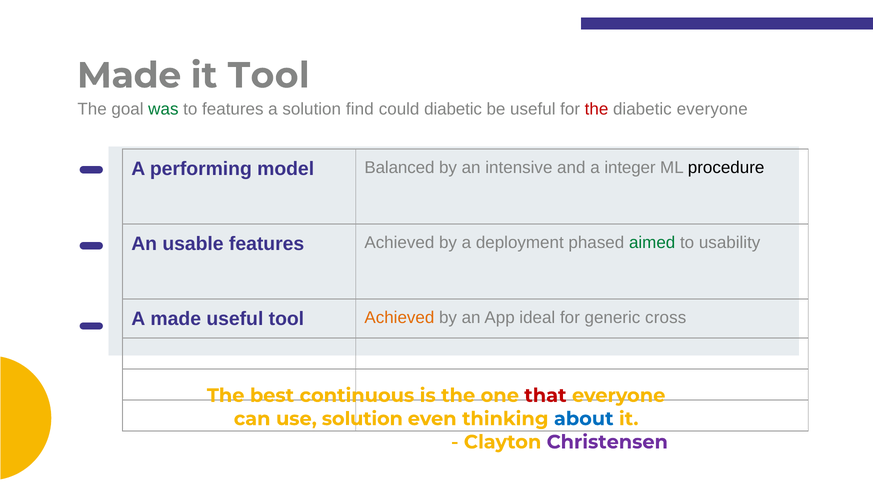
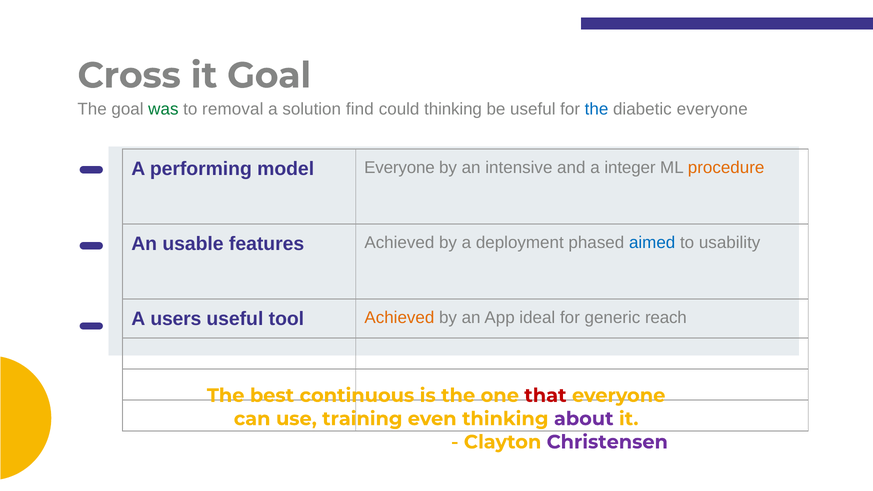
Made at (129, 76): Made -> Cross
it Tool: Tool -> Goal
to features: features -> removal
could diabetic: diabetic -> thinking
the at (597, 109) colour: red -> blue
model Balanced: Balanced -> Everyone
procedure colour: black -> orange
aimed colour: green -> blue
A made: made -> users
cross: cross -> reach
use solution: solution -> training
about colour: blue -> purple
